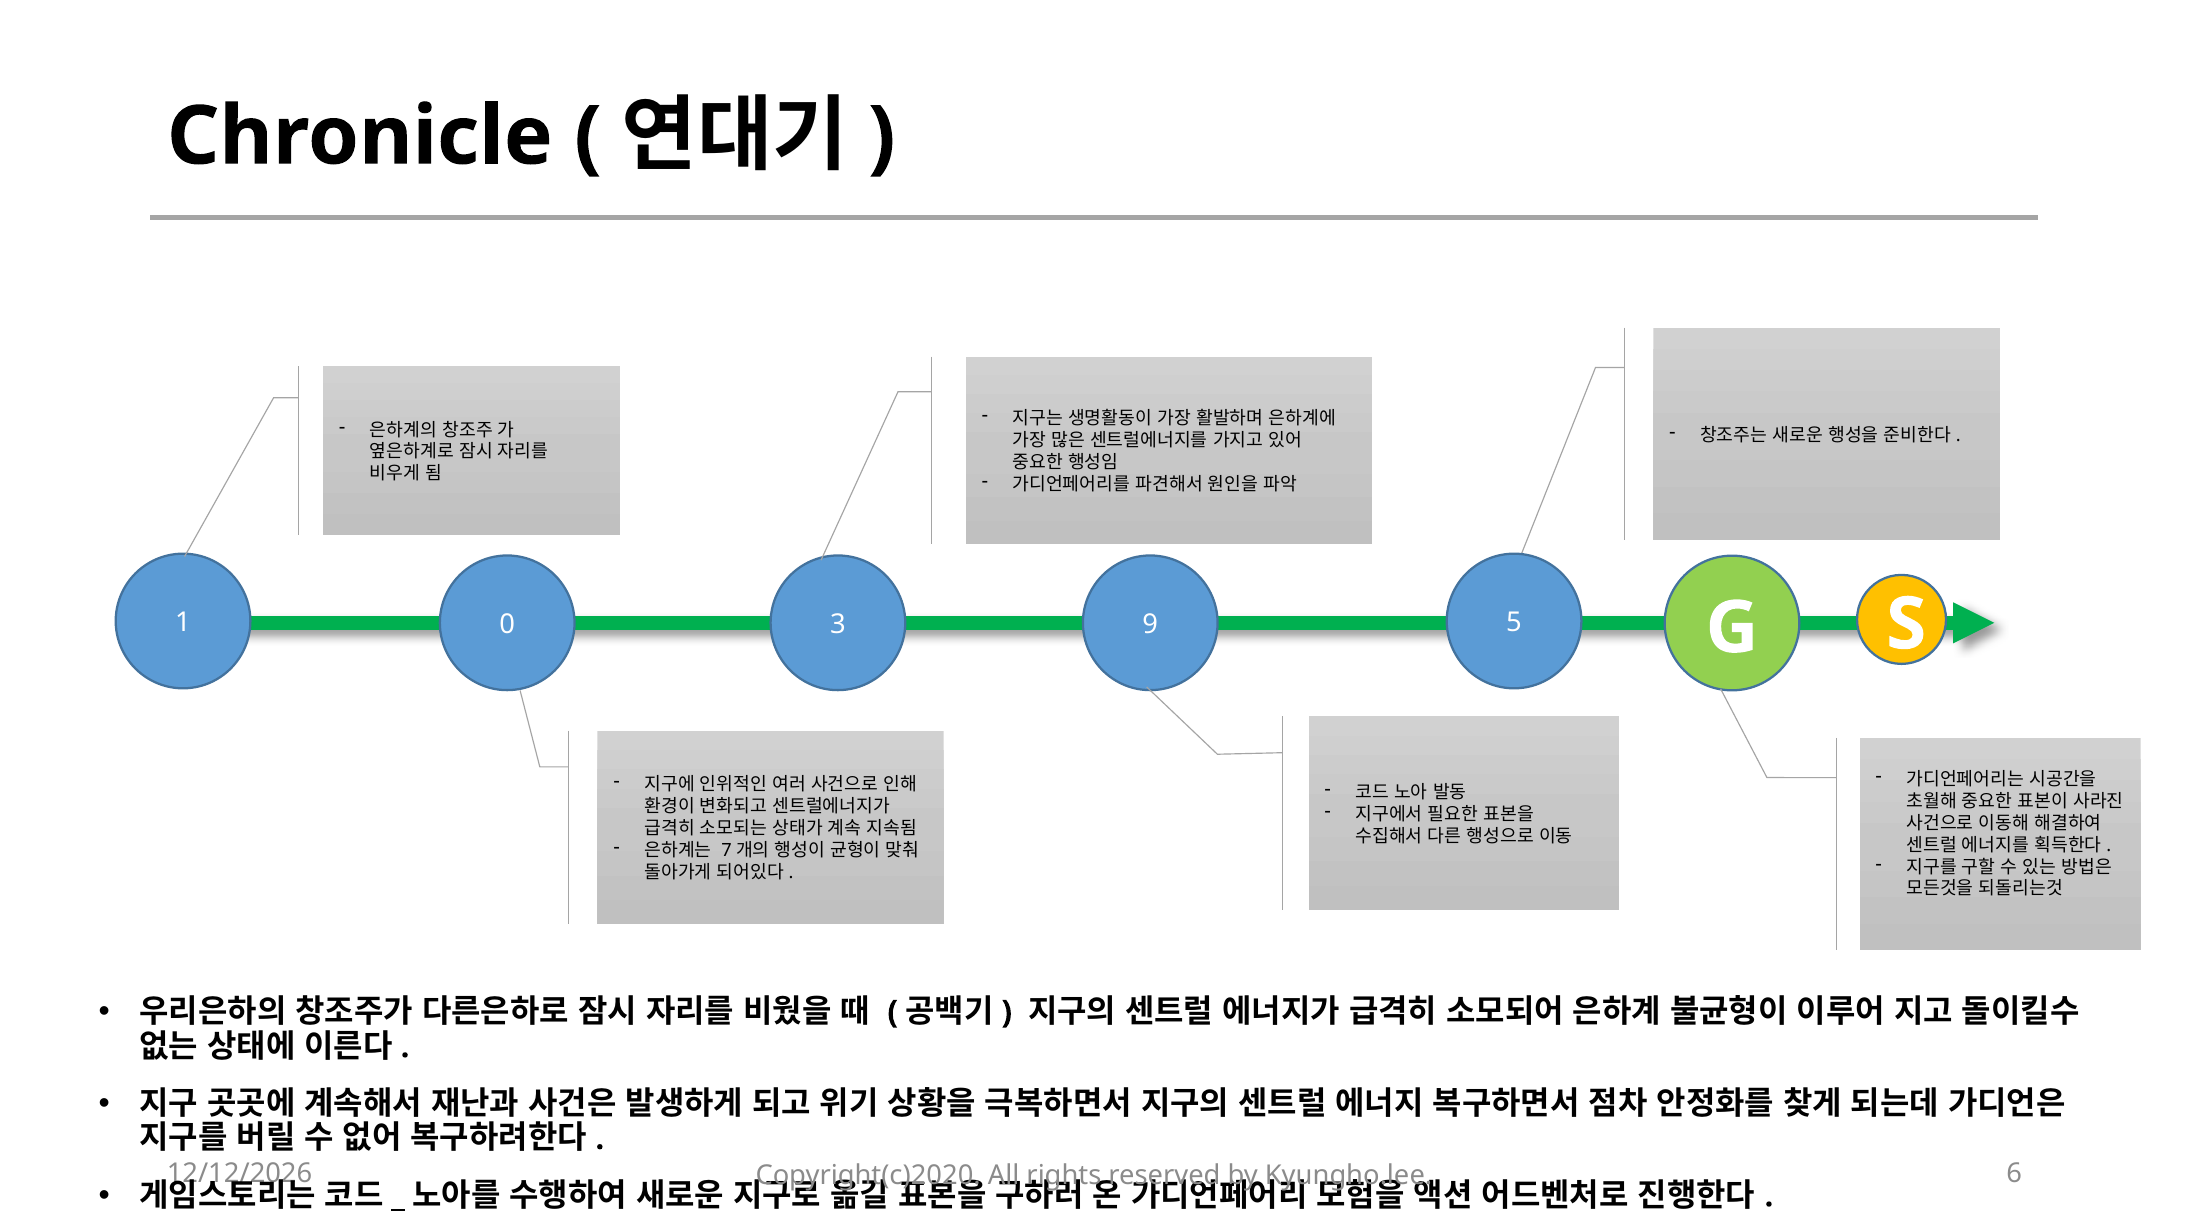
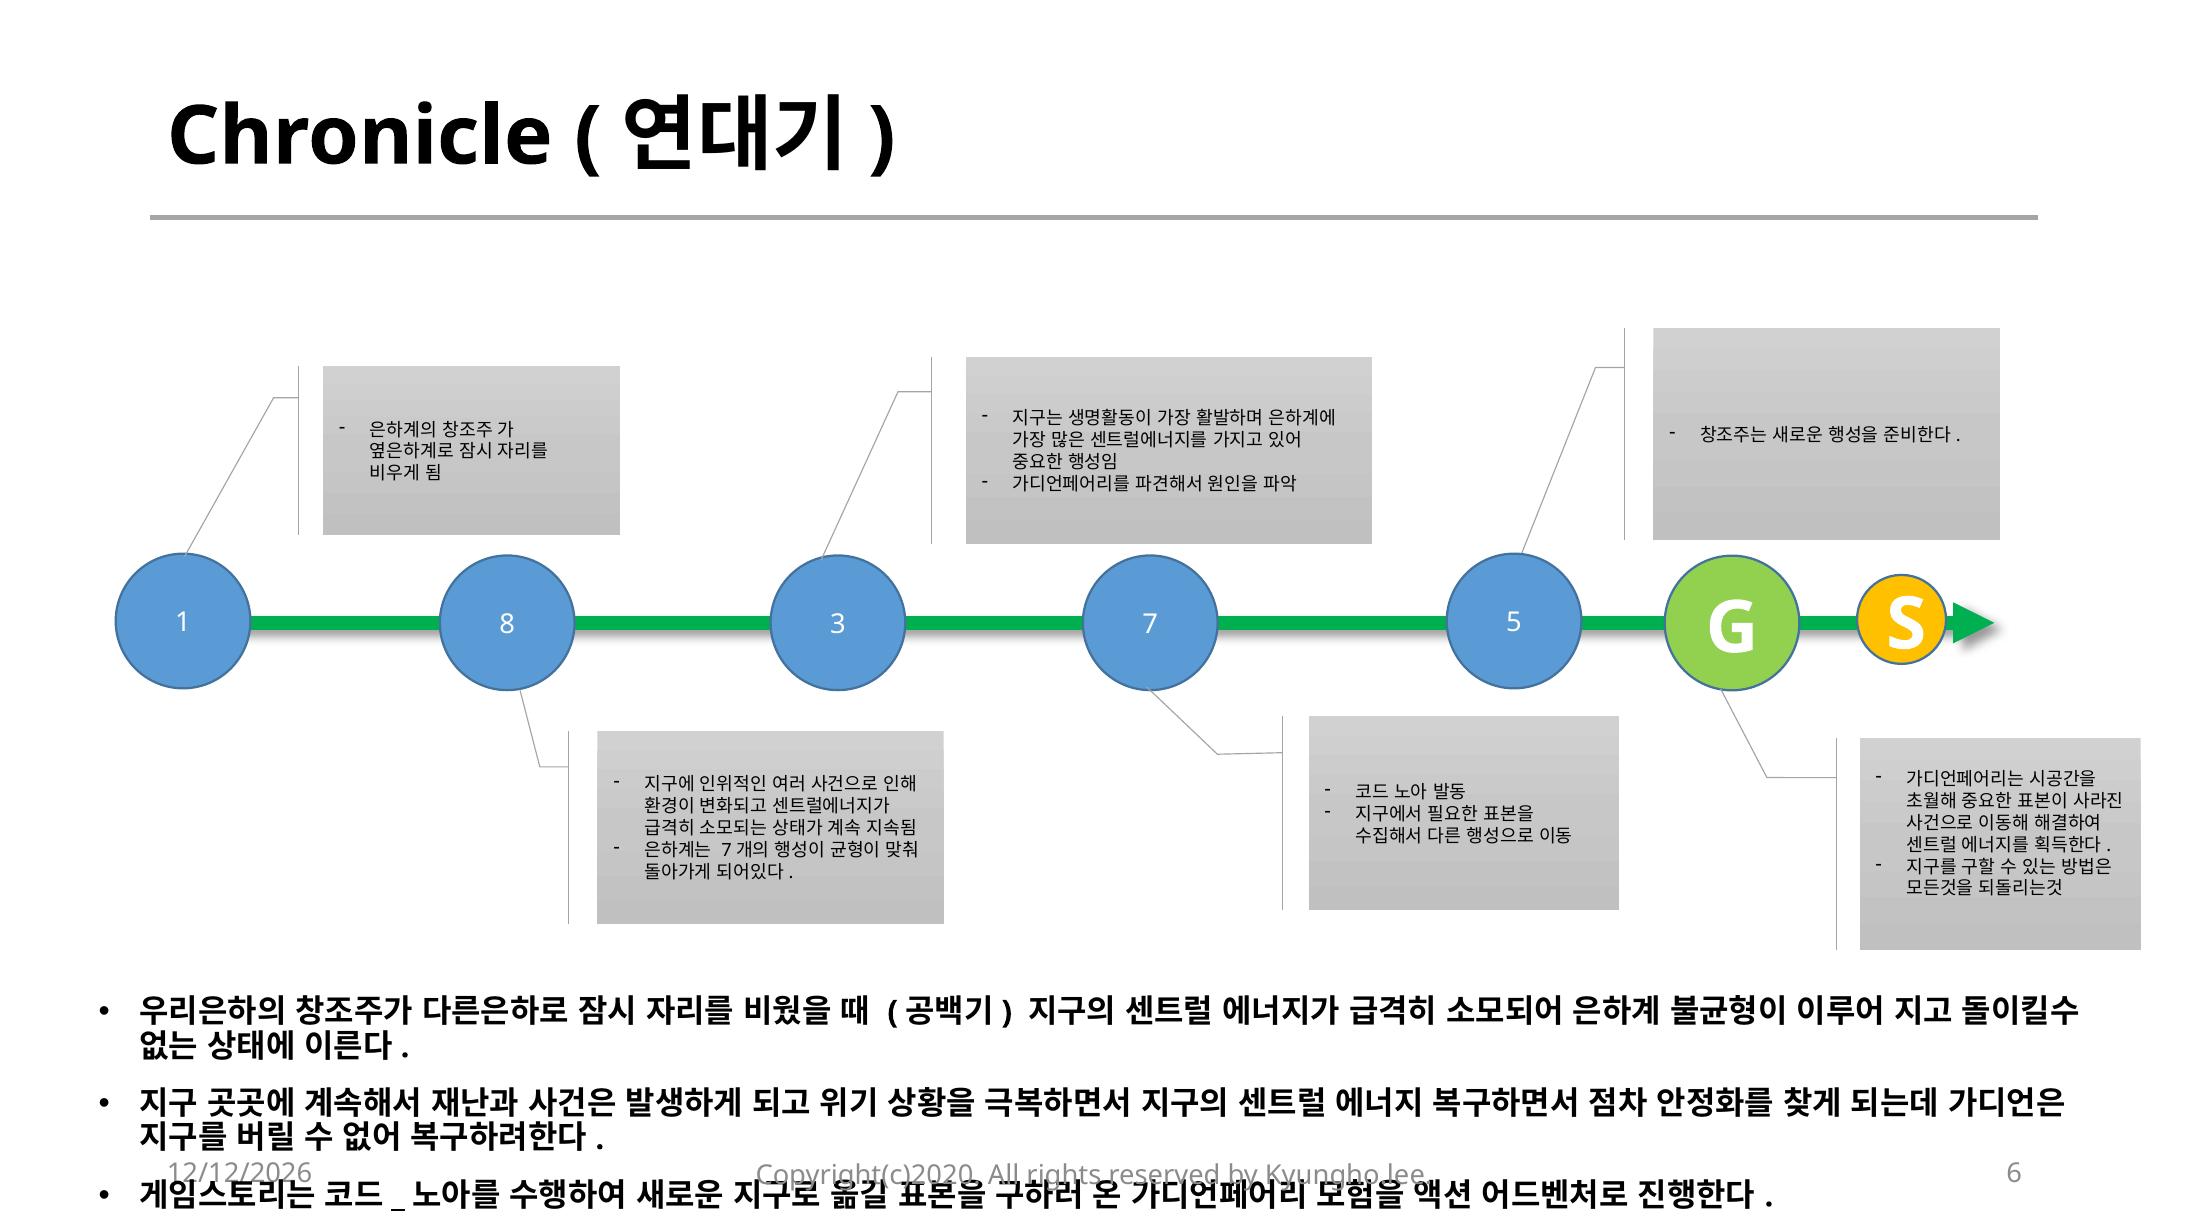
0: 0 -> 8
9: 9 -> 7
